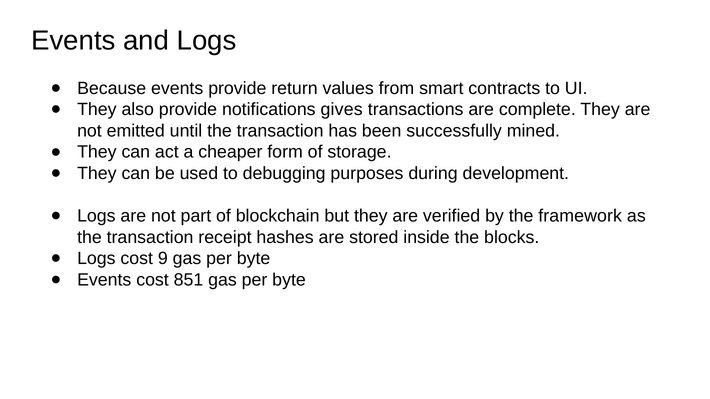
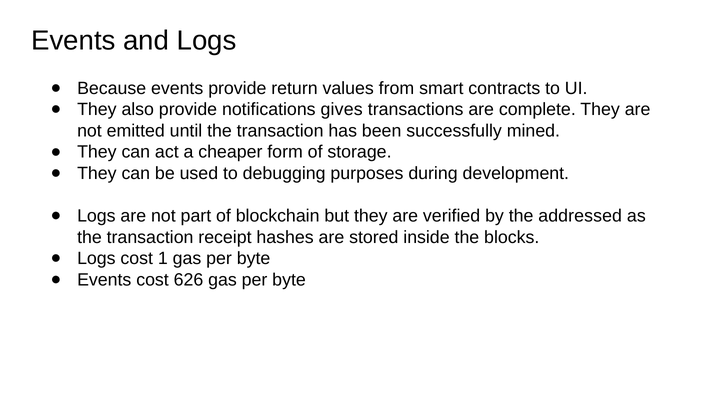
framework: framework -> addressed
9: 9 -> 1
851: 851 -> 626
